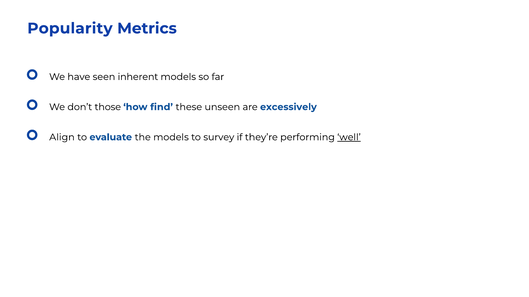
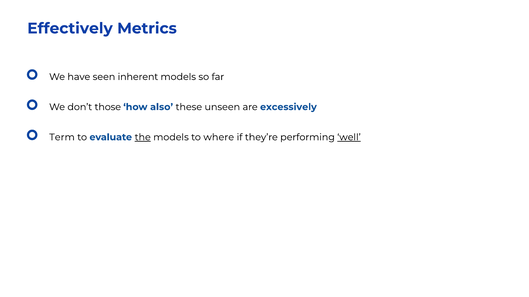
Popularity: Popularity -> Effectively
find: find -> also
Align: Align -> Term
the underline: none -> present
survey: survey -> where
